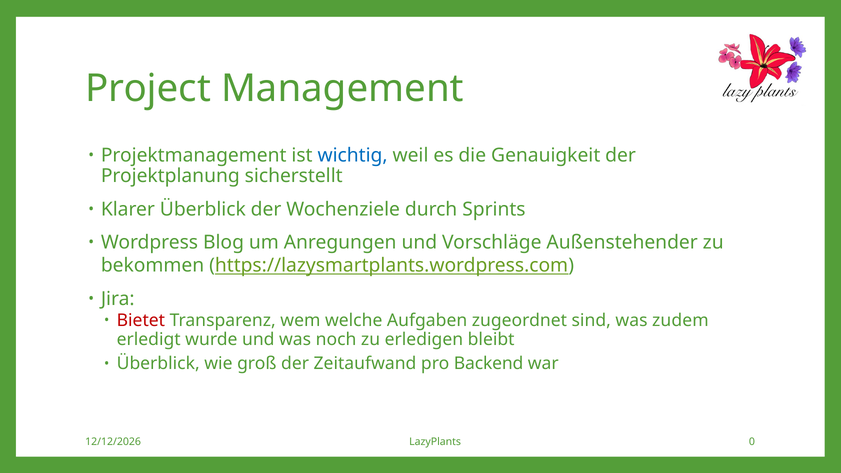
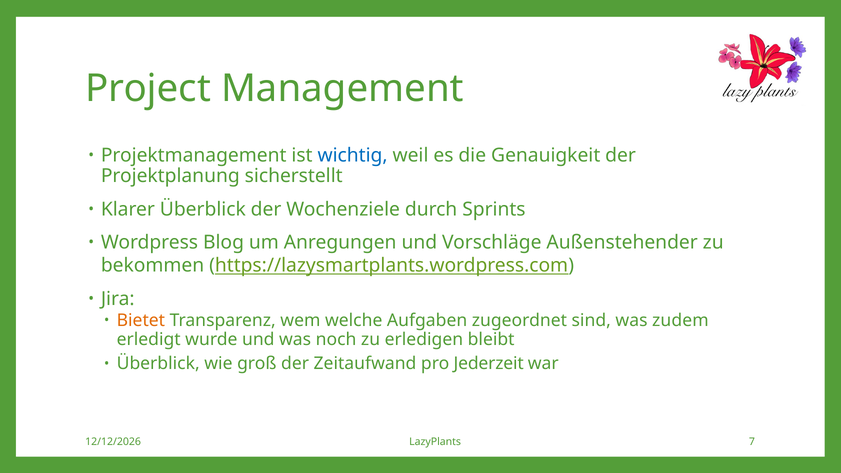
Bietet colour: red -> orange
Backend: Backend -> Jederzeit
0: 0 -> 7
